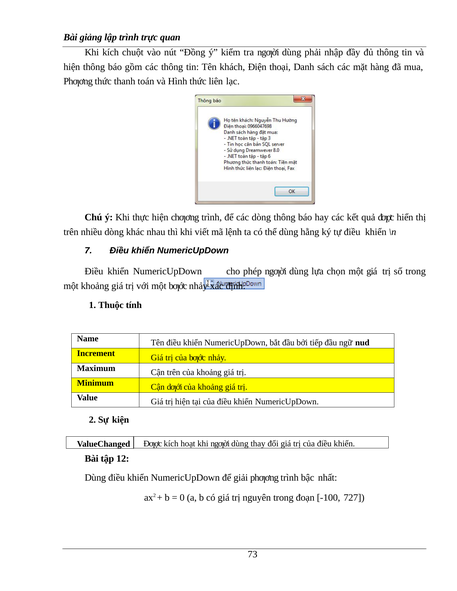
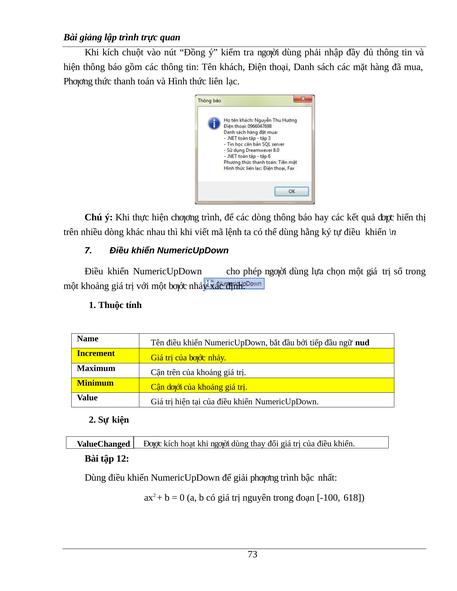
727: 727 -> 618
